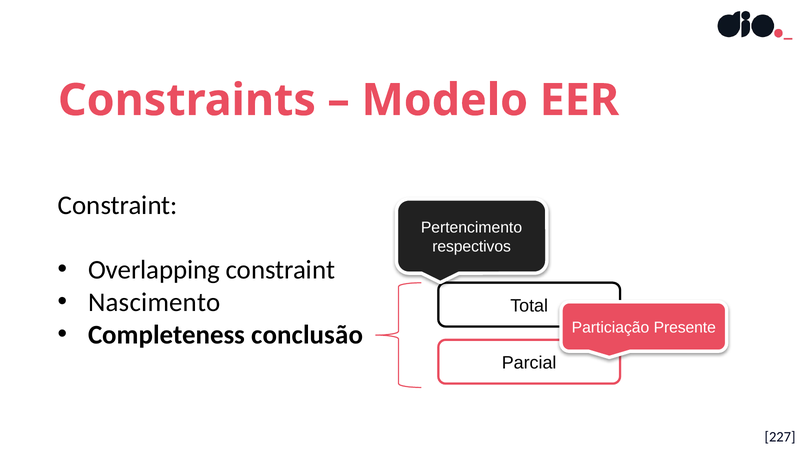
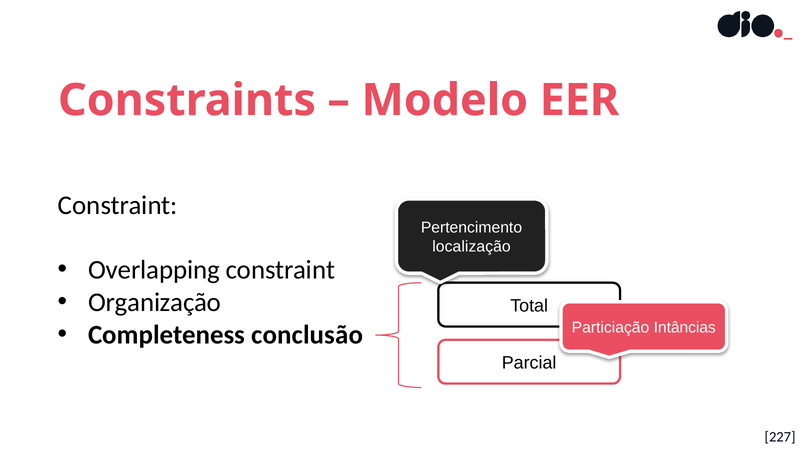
respectivos: respectivos -> localização
Nascimento: Nascimento -> Organização
Presente: Presente -> Intâncias
